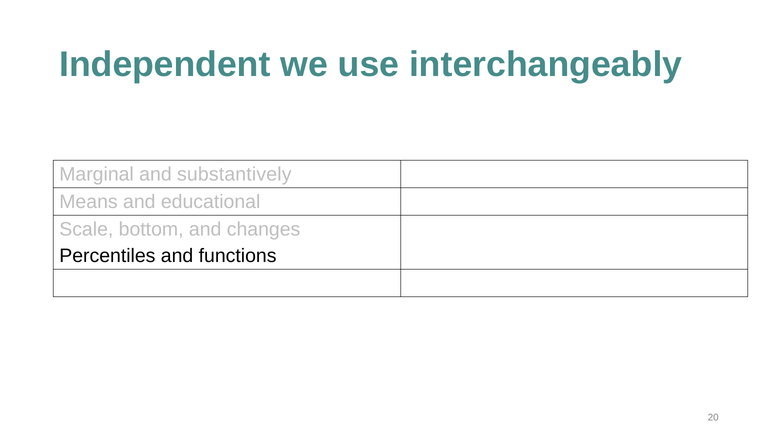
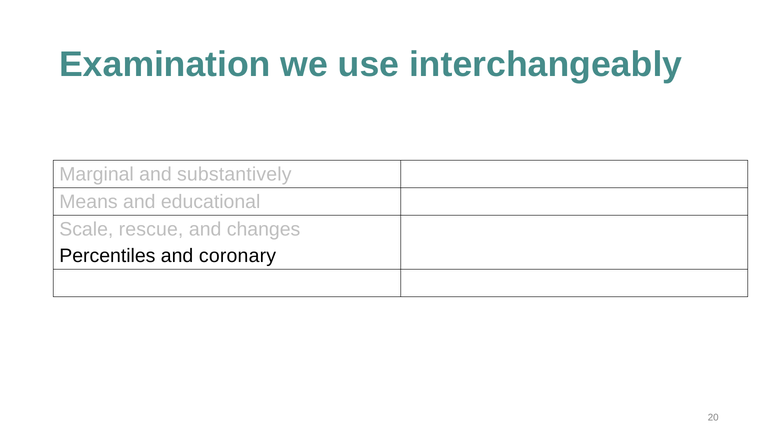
Independent: Independent -> Examination
bottom: bottom -> rescue
functions: functions -> coronary
